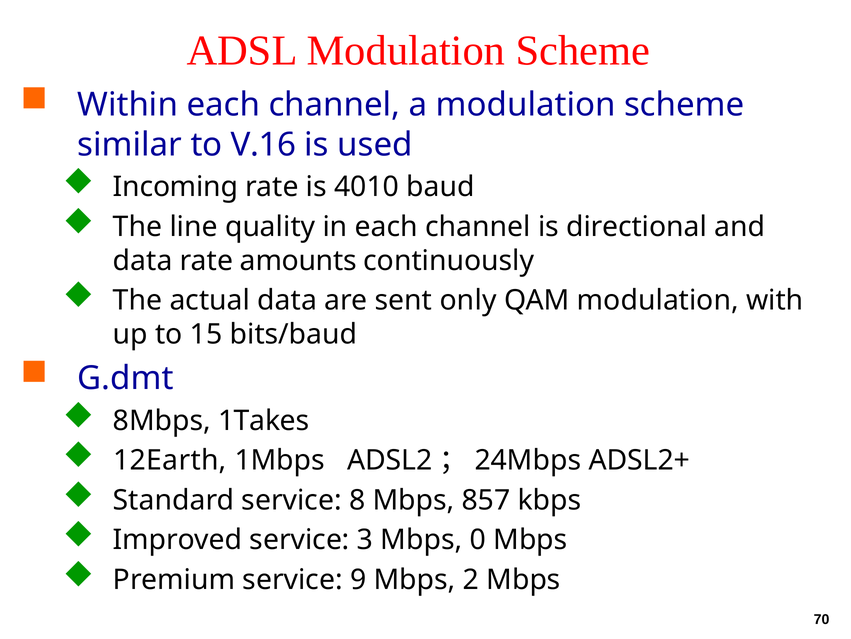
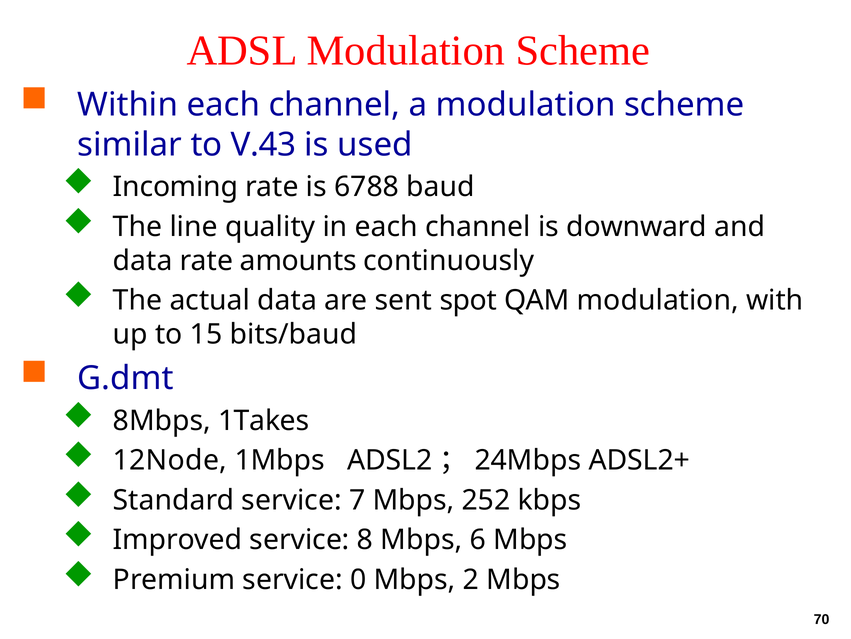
V.16: V.16 -> V.43
4010: 4010 -> 6788
directional: directional -> downward
only: only -> spot
12Earth: 12Earth -> 12Node
8: 8 -> 7
857: 857 -> 252
3: 3 -> 8
0: 0 -> 6
9: 9 -> 0
